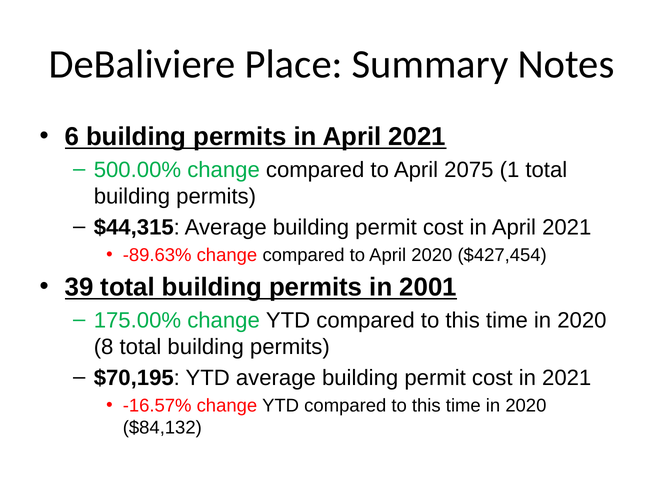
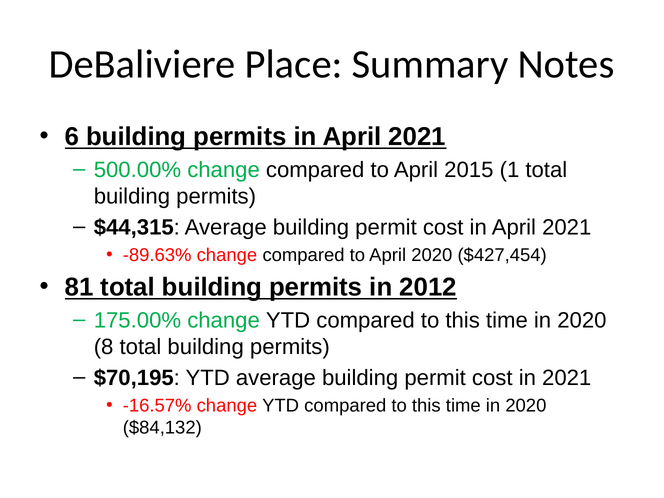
2075: 2075 -> 2015
39: 39 -> 81
2001: 2001 -> 2012
